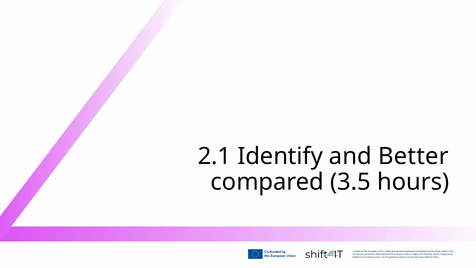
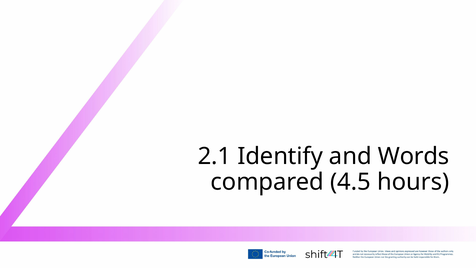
Better: Better -> Words
3.5: 3.5 -> 4.5
